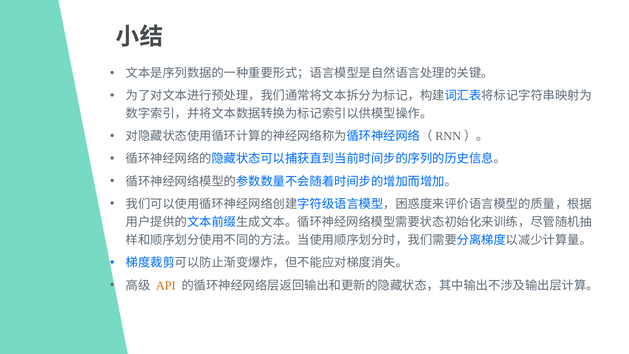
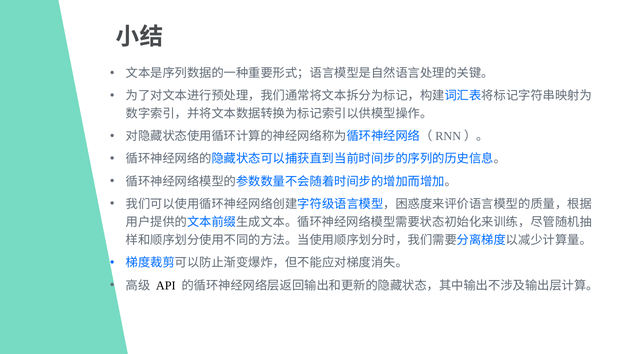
API colour: orange -> black
